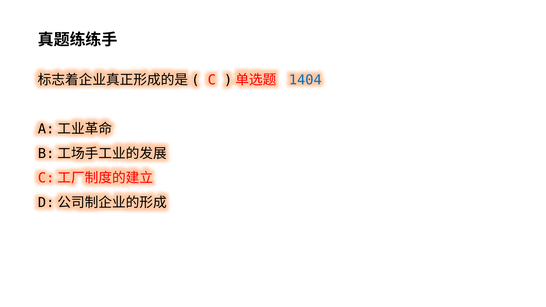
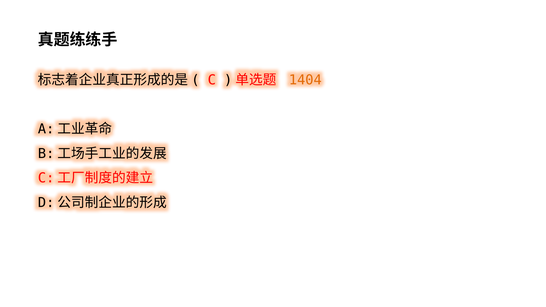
1404 colour: blue -> orange
